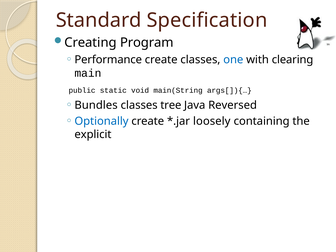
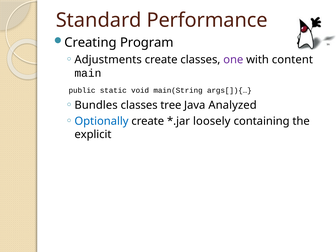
Specification: Specification -> Performance
Performance: Performance -> Adjustments
one colour: blue -> purple
clearing: clearing -> content
Reversed: Reversed -> Analyzed
